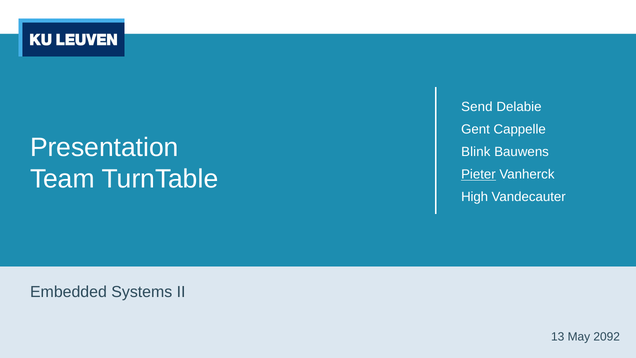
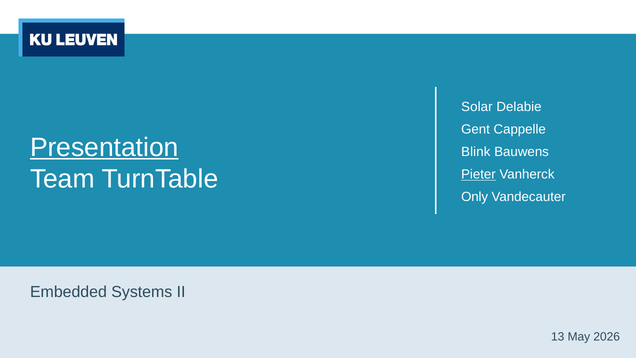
Send: Send -> Solar
Presentation underline: none -> present
High: High -> Only
2092: 2092 -> 2026
